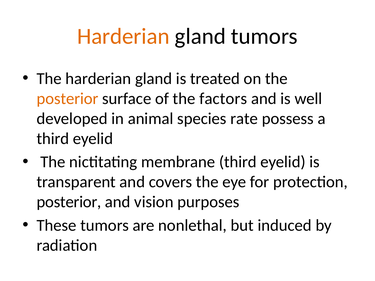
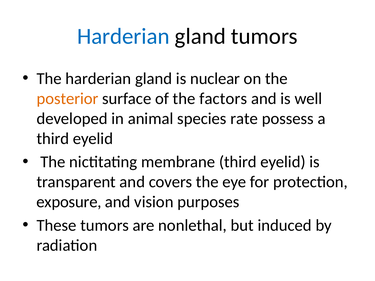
Harderian at (123, 36) colour: orange -> blue
treated: treated -> nuclear
posterior at (69, 202): posterior -> exposure
